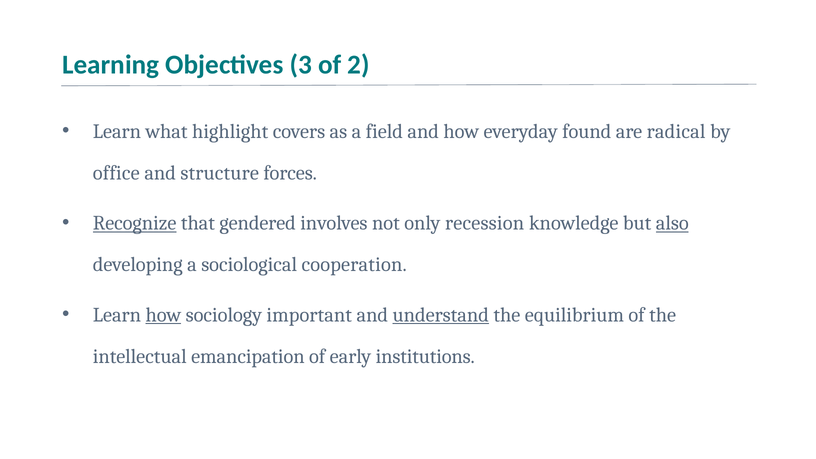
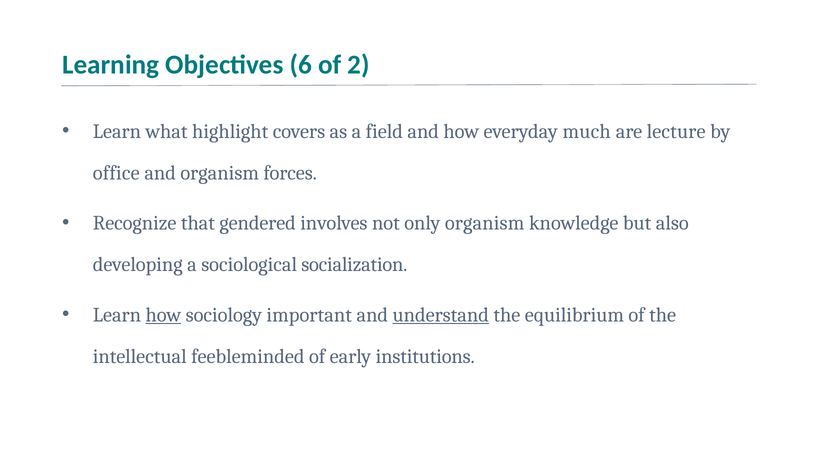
3: 3 -> 6
found: found -> much
radical: radical -> lecture
and structure: structure -> organism
Recognize underline: present -> none
only recession: recession -> organism
also underline: present -> none
cooperation: cooperation -> socialization
emancipation: emancipation -> feebleminded
